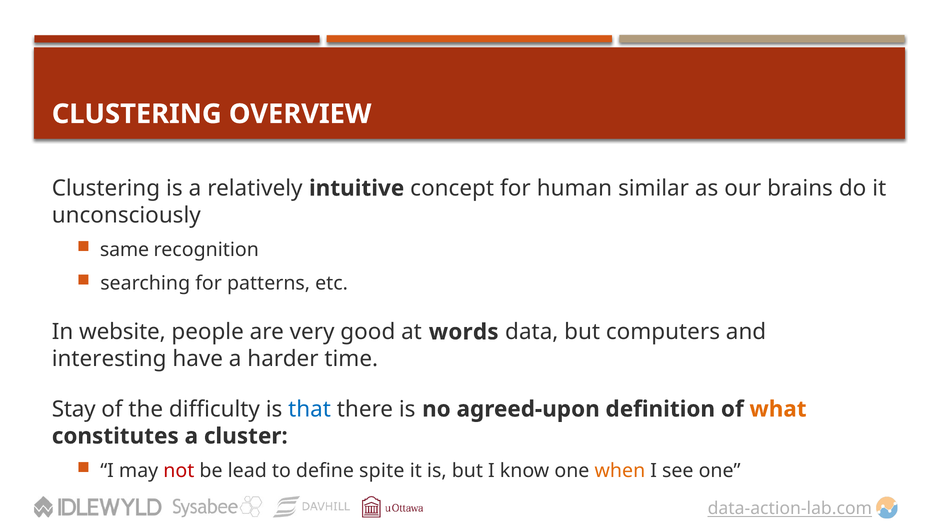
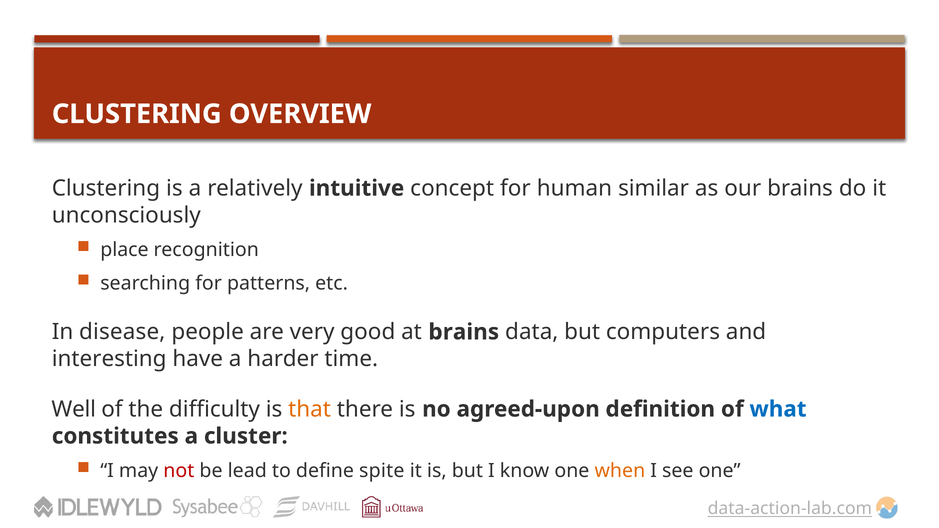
same: same -> place
website: website -> disease
at words: words -> brains
Stay: Stay -> Well
that colour: blue -> orange
what colour: orange -> blue
